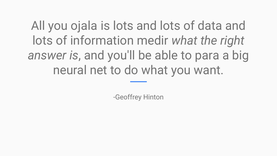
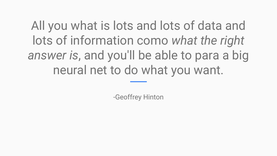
you ojala: ojala -> what
medir: medir -> como
